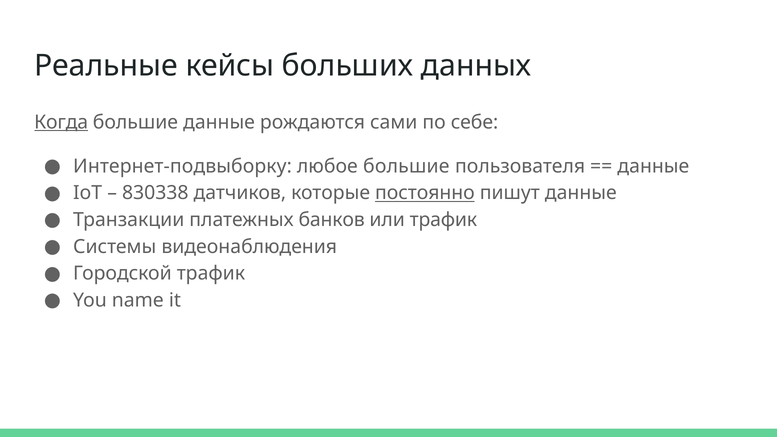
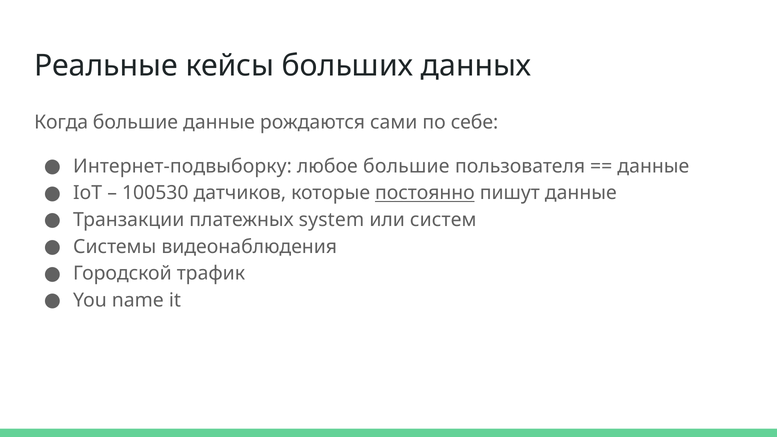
Когда underline: present -> none
830338: 830338 -> 100530
банков: банков -> system
или трафик: трафик -> систем
